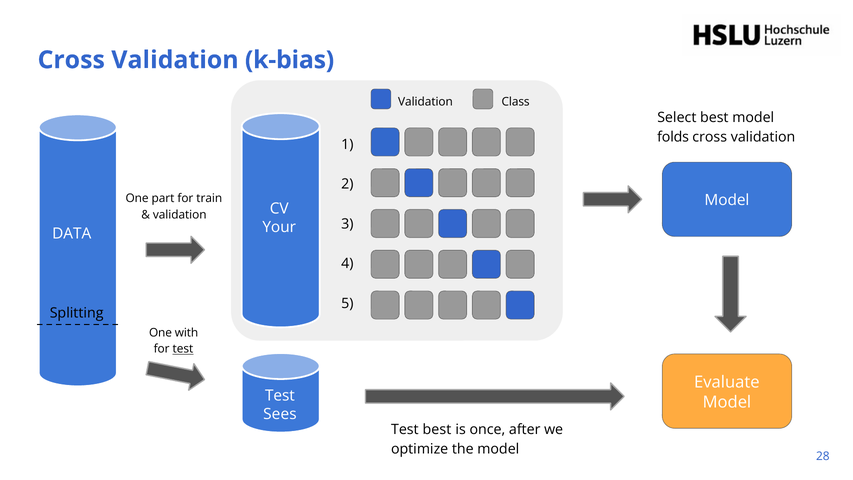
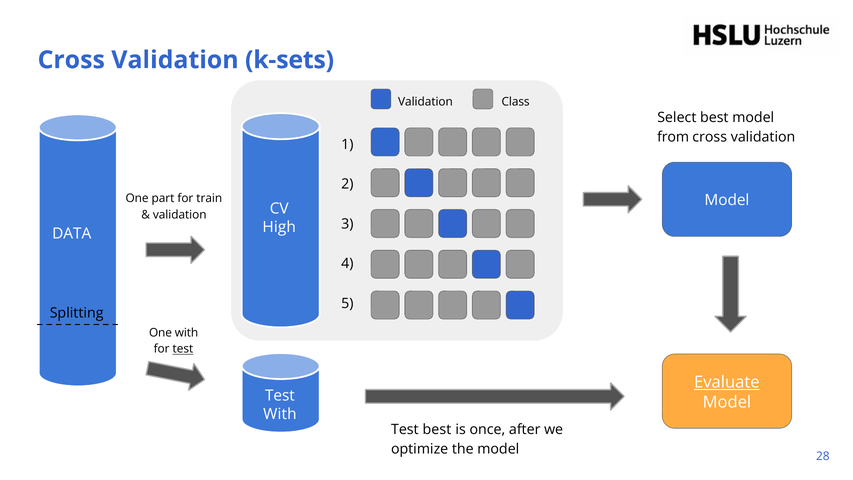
k-bias: k-bias -> k-sets
folds: folds -> from
Your: Your -> High
Evaluate underline: none -> present
Sees at (280, 414): Sees -> With
